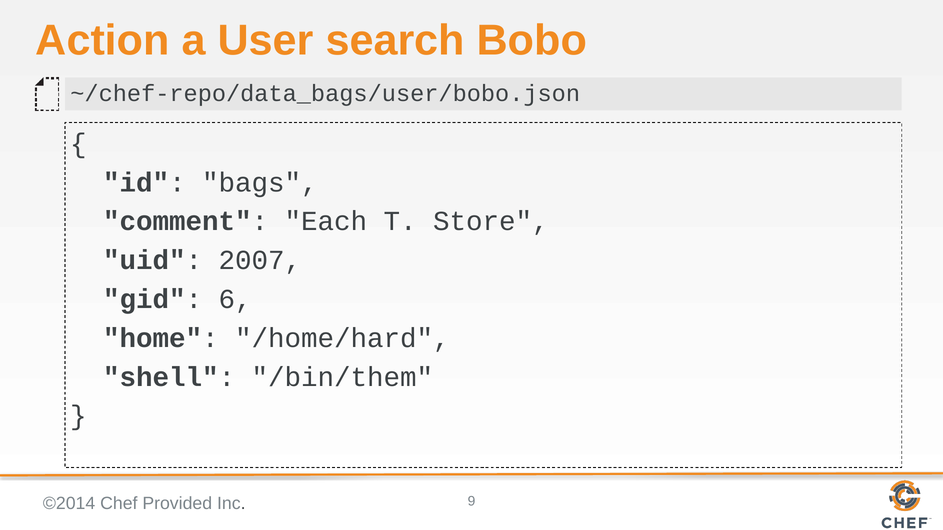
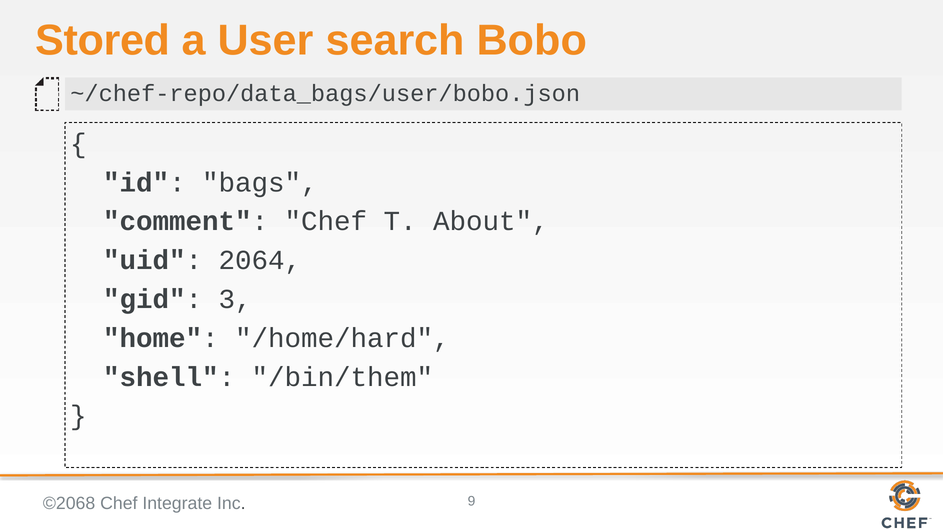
Action: Action -> Stored
comment Each: Each -> Chef
Store: Store -> About
2007: 2007 -> 2064
6: 6 -> 3
©2014: ©2014 -> ©2068
Provided: Provided -> Integrate
